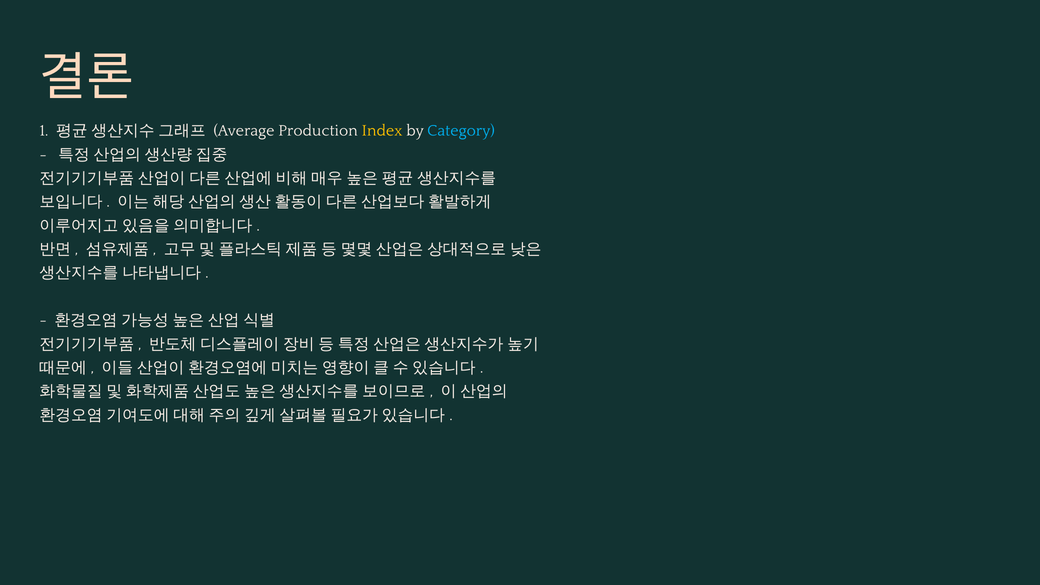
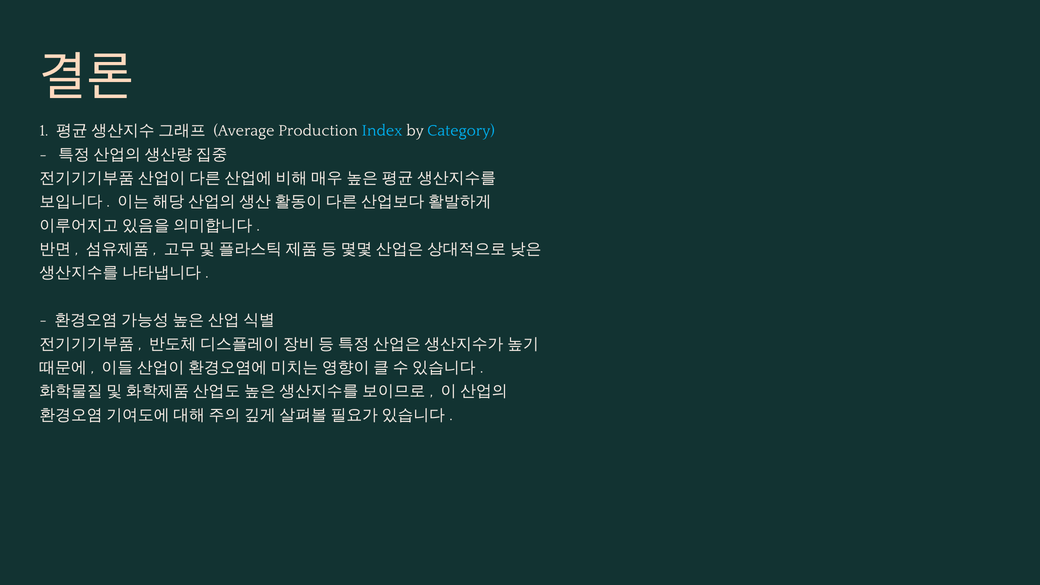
Index colour: yellow -> light blue
